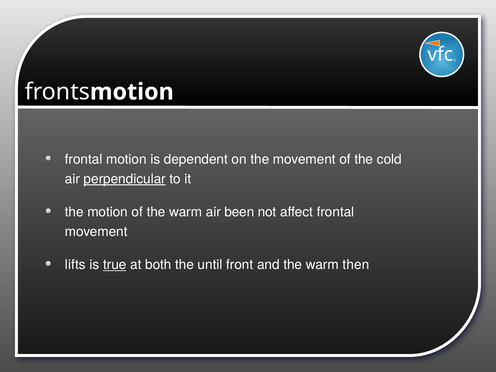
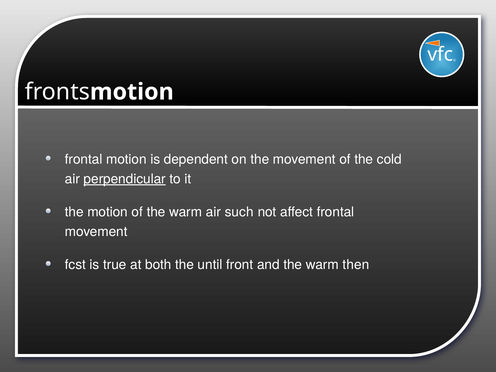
been: been -> such
lifts: lifts -> fcst
true underline: present -> none
